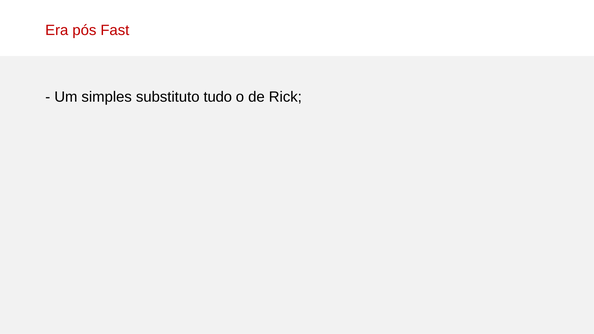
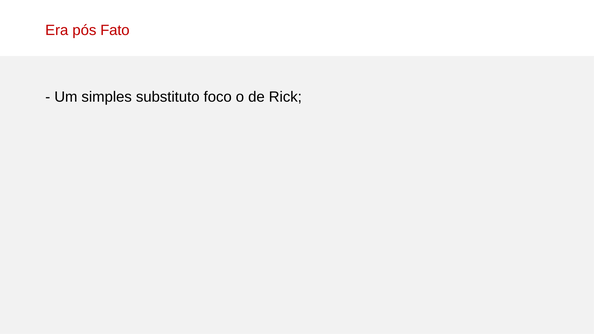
Fast: Fast -> Fato
tudo: tudo -> foco
